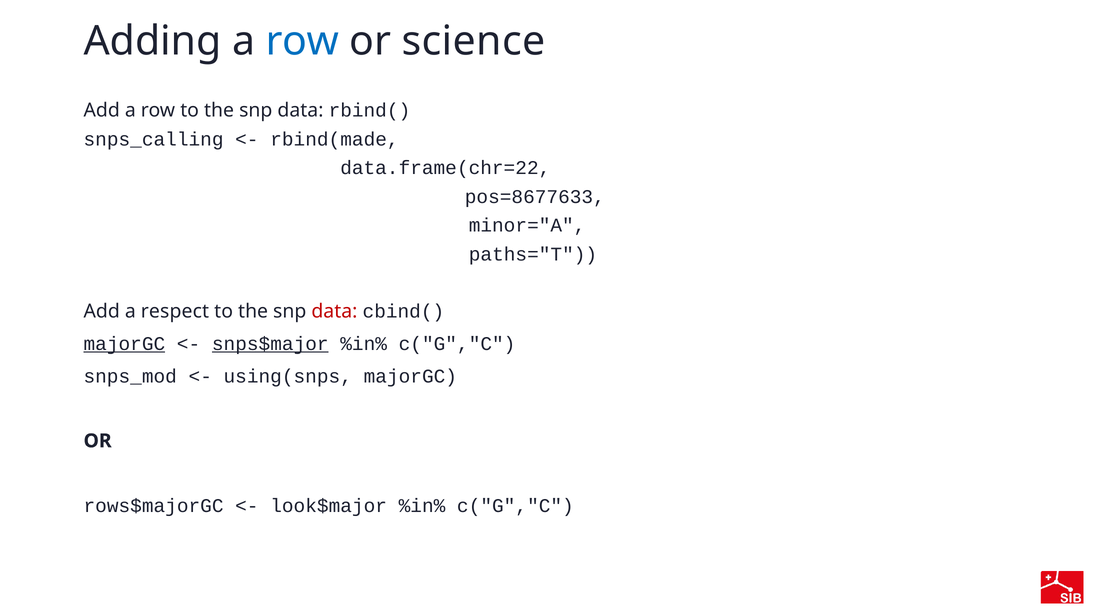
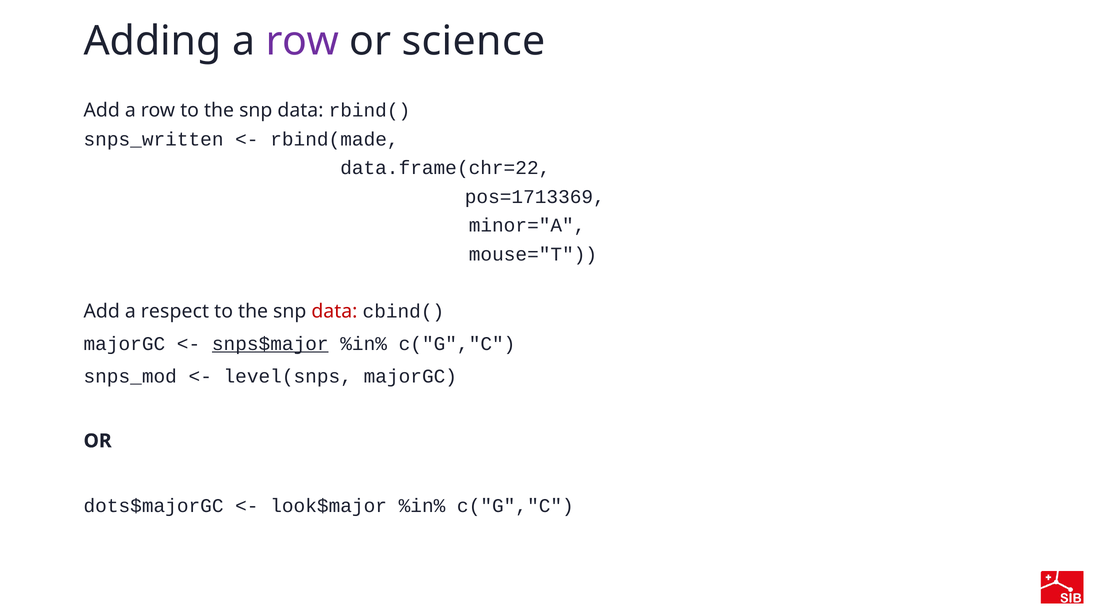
row at (302, 41) colour: blue -> purple
snps_calling: snps_calling -> snps_written
pos=8677633: pos=8677633 -> pos=1713369
paths="T: paths="T -> mouse="T
majorGC at (124, 344) underline: present -> none
using(snps: using(snps -> level(snps
rows$majorGC: rows$majorGC -> dots$majorGC
